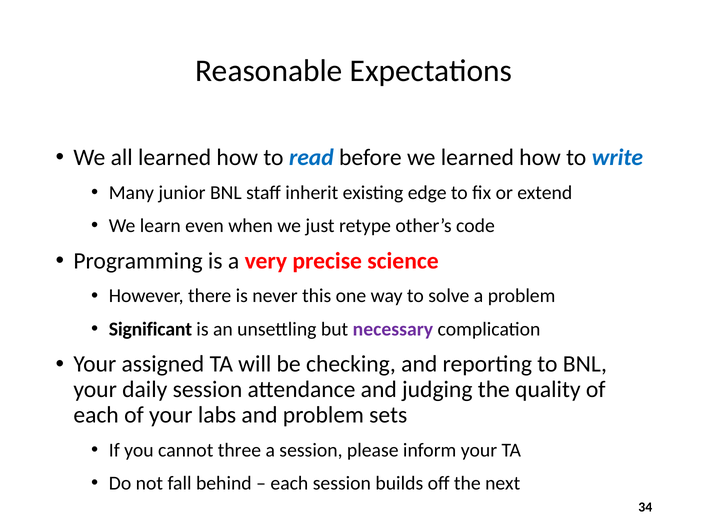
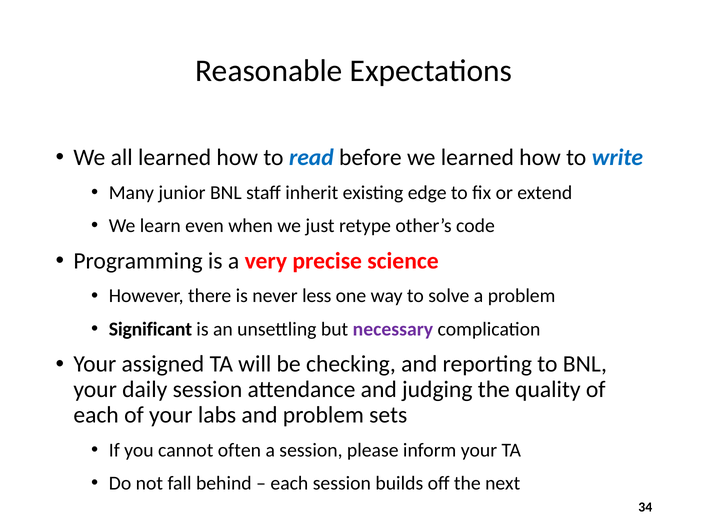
this: this -> less
three: three -> often
